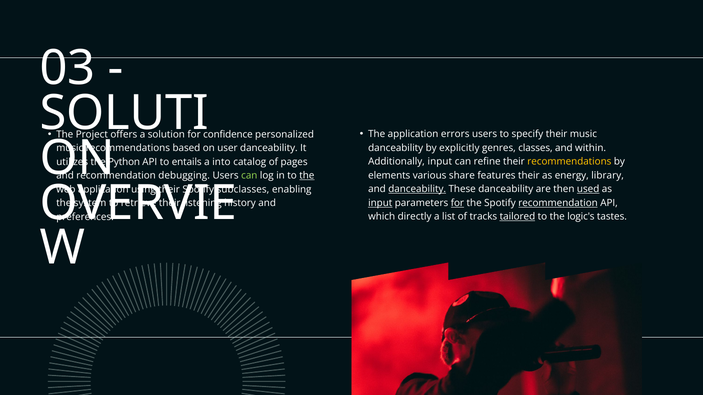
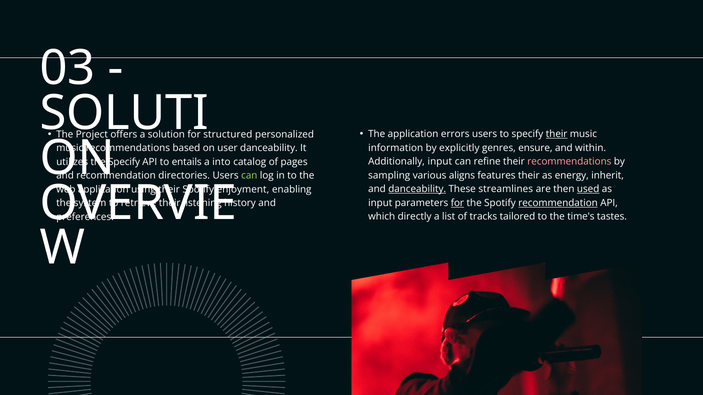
their at (557, 134) underline: none -> present
confidence: confidence -> structured
danceability at (396, 148): danceability -> information
classes: classes -> ensure
recommendations at (569, 162) colour: yellow -> pink
Python at (124, 162): Python -> Specify
elements: elements -> sampling
share: share -> aligns
library: library -> inherit
debugging: debugging -> directories
the at (307, 176) underline: present -> none
These danceability: danceability -> streamlines
subclasses: subclasses -> enjoyment
input at (380, 203) underline: present -> none
tailored underline: present -> none
logic's: logic's -> time's
